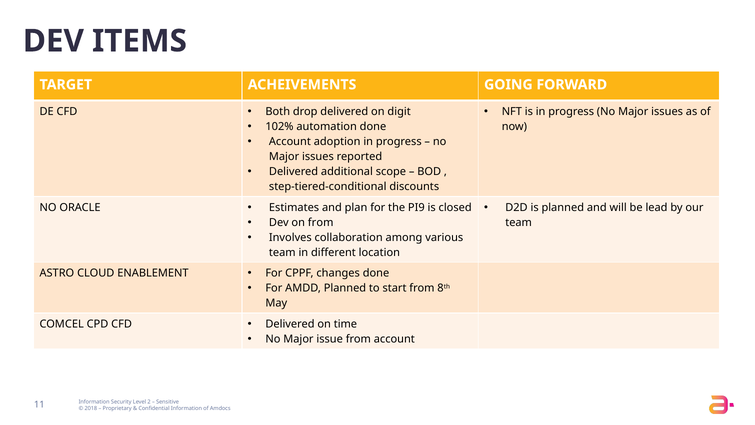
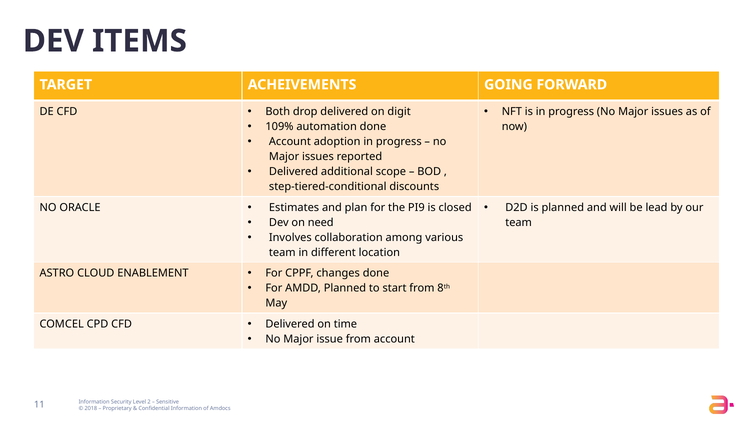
102%: 102% -> 109%
on from: from -> need
